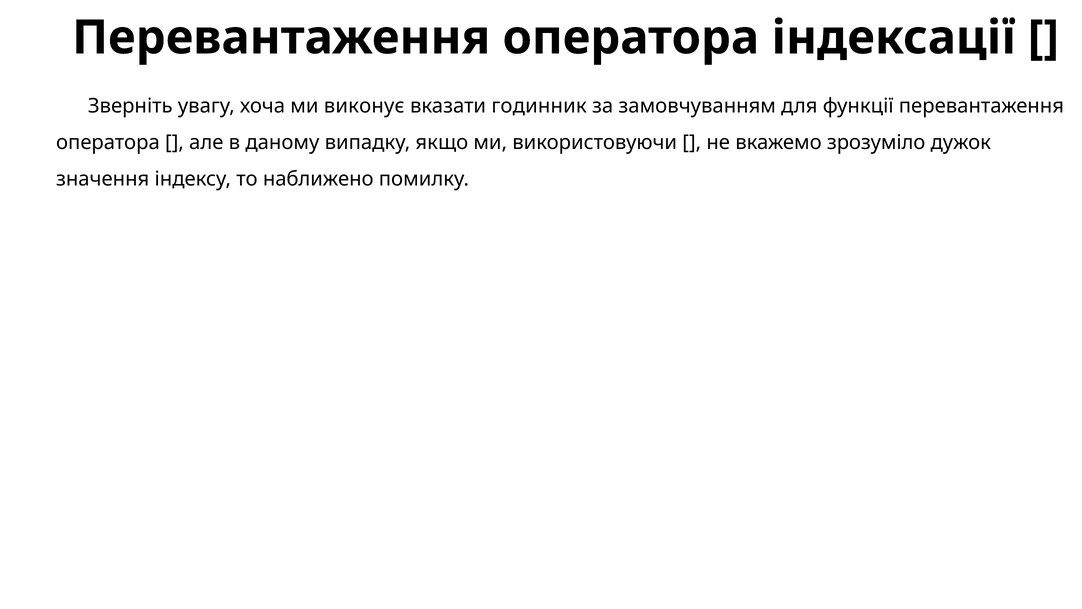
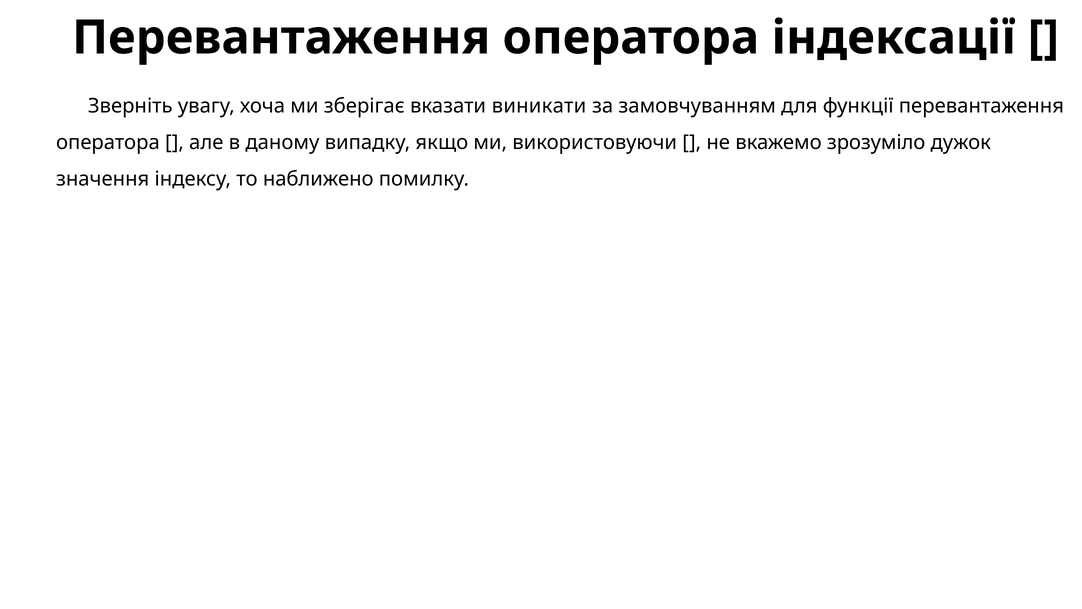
виконує: виконує -> зберігає
годинник: годинник -> виникати
